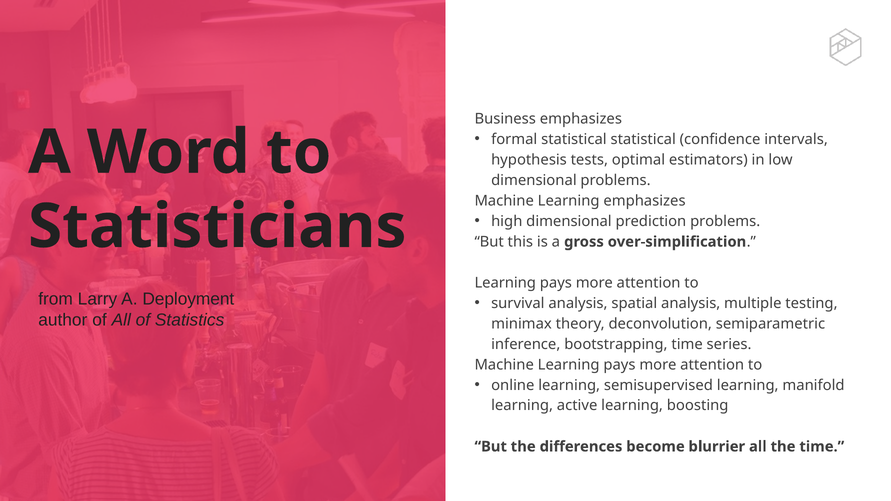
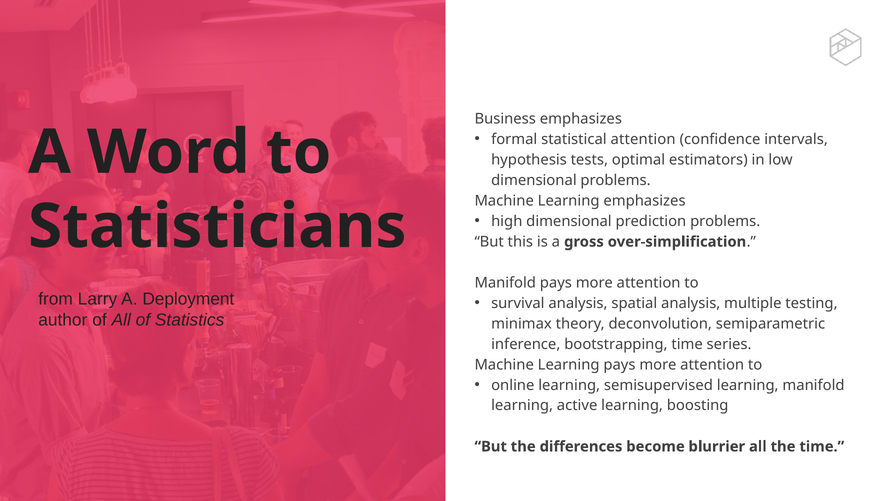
statistical statistical: statistical -> attention
Learning at (505, 283): Learning -> Manifold
